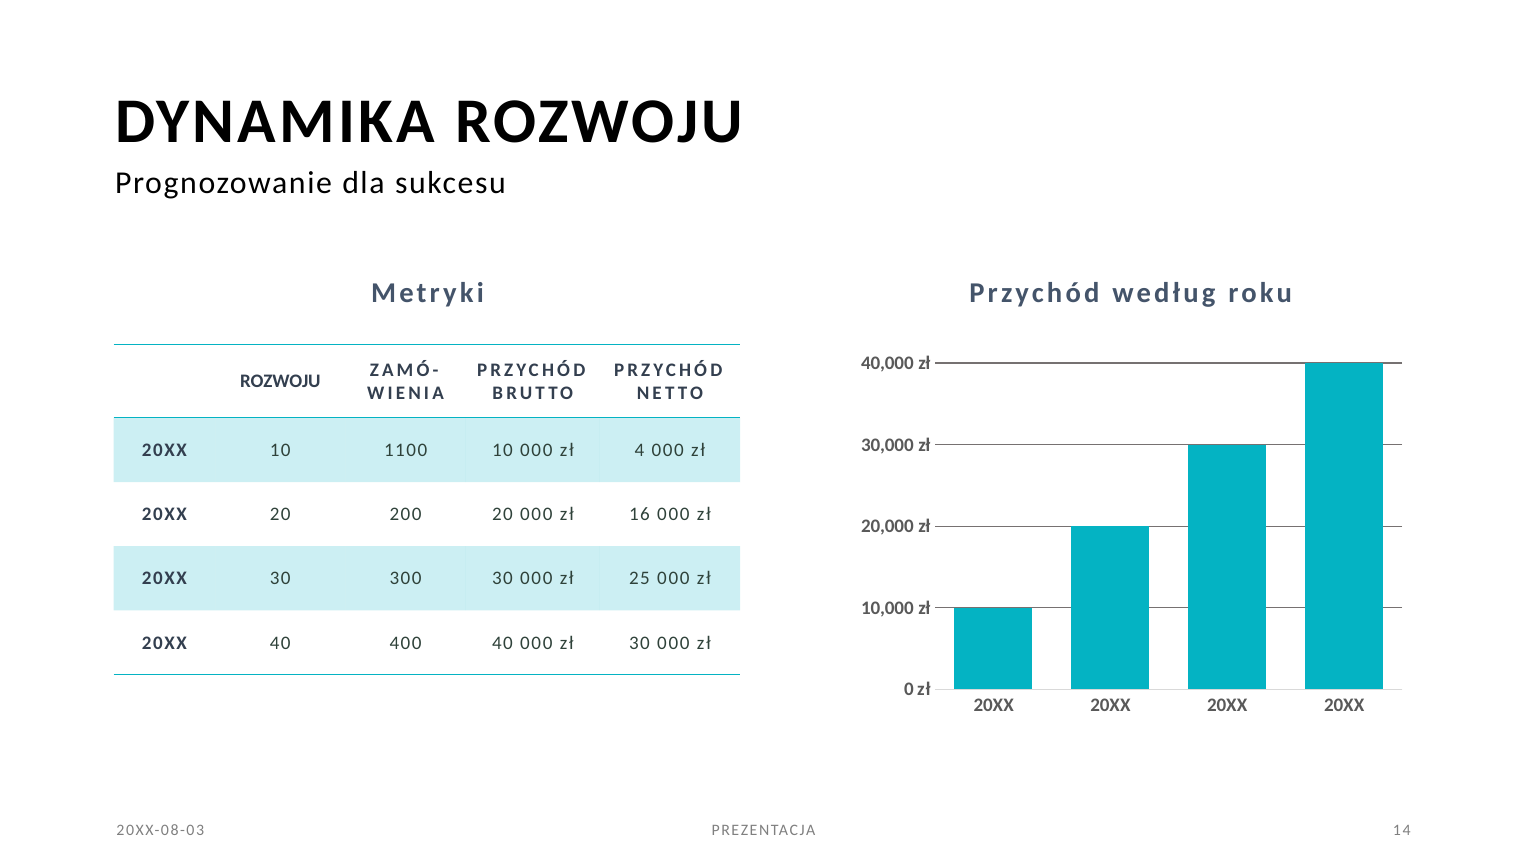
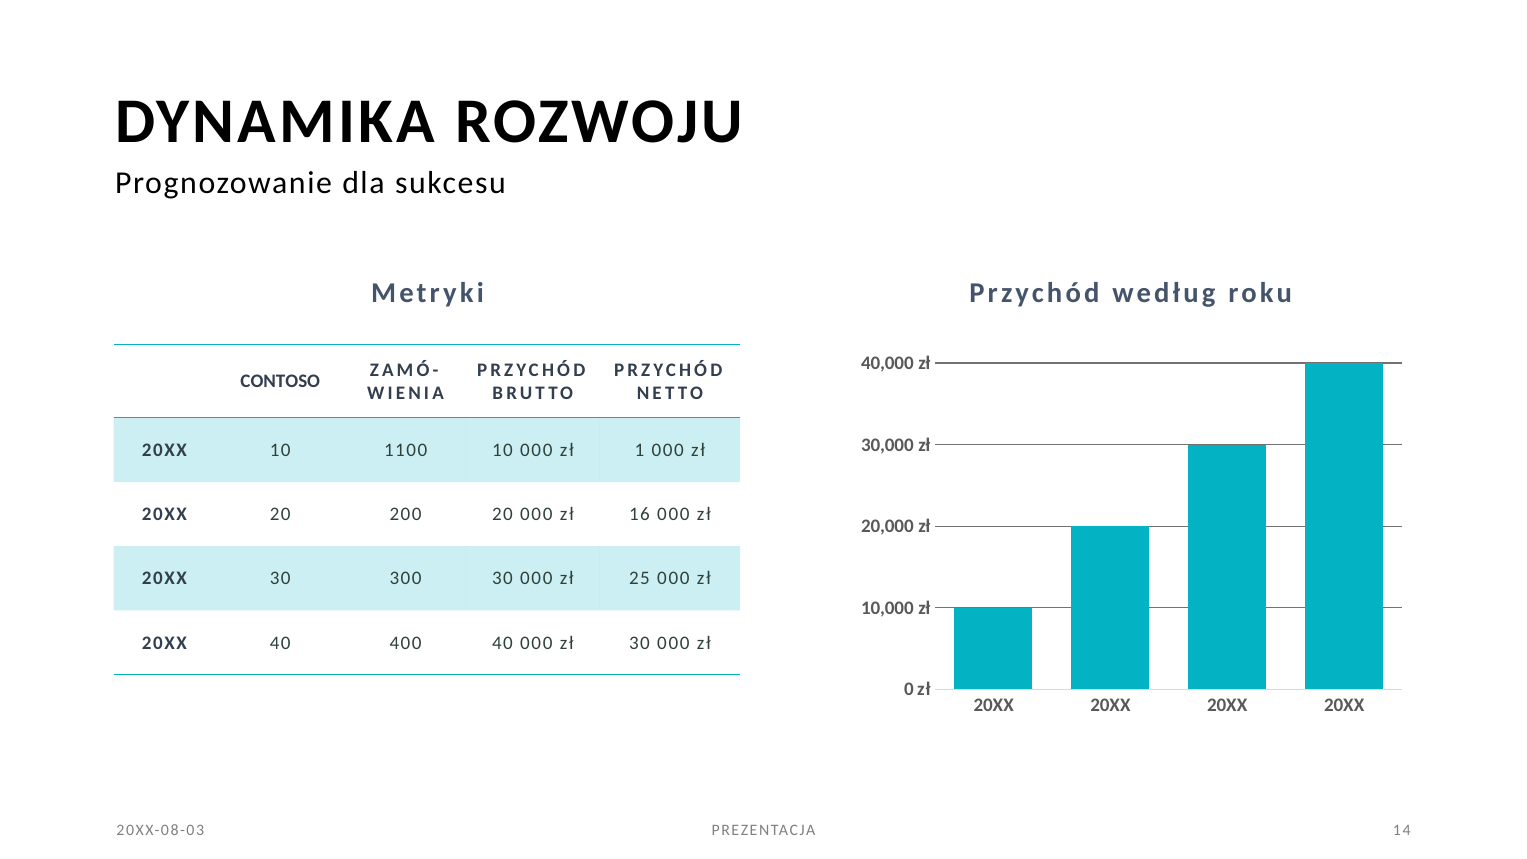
ROZWOJU at (280, 381): ROZWOJU -> CONTOSO
4: 4 -> 1
